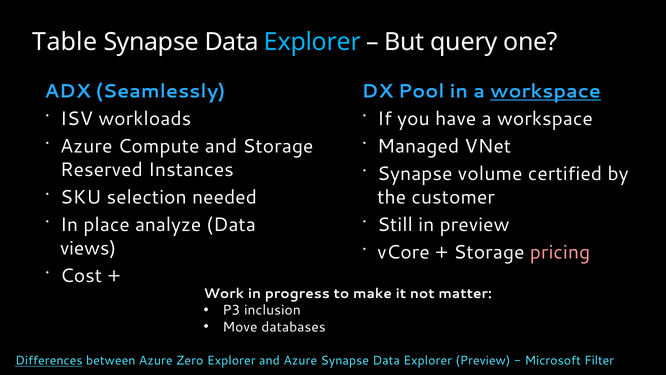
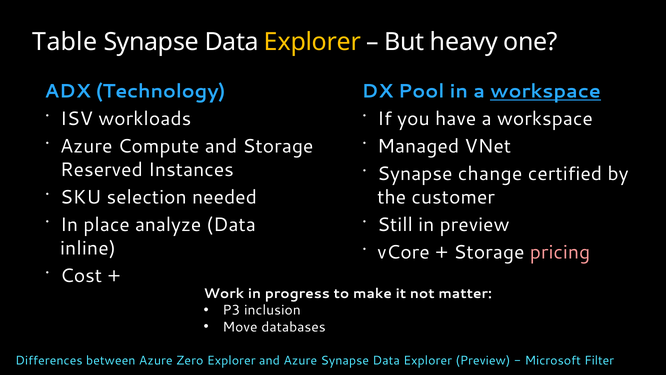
Explorer at (312, 42) colour: light blue -> yellow
query: query -> heavy
Seamlessly: Seamlessly -> Technology
volume: volume -> change
views: views -> inline
Differences underline: present -> none
